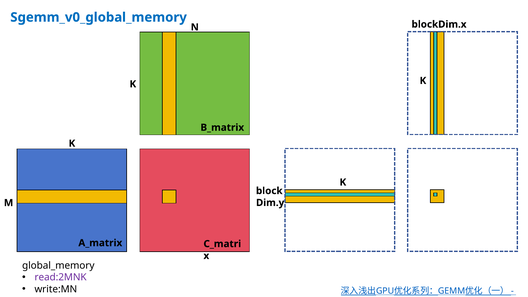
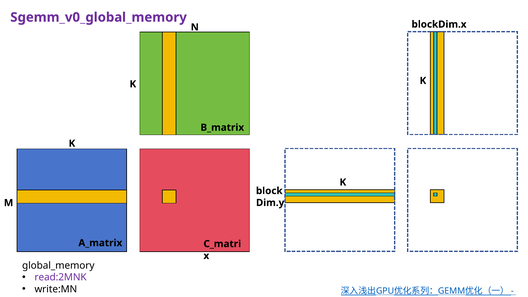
Sgemm_v0_global_memory colour: blue -> purple
